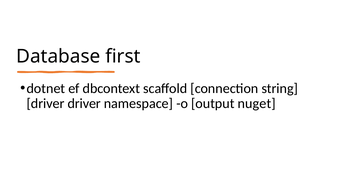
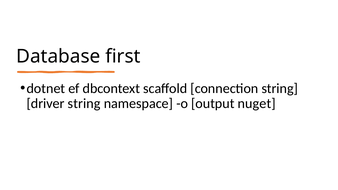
driver driver: driver -> string
